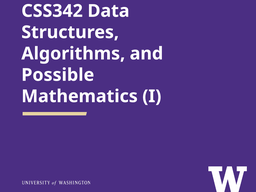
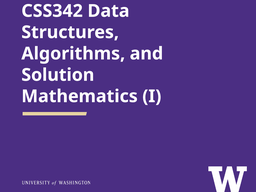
Possible: Possible -> Solution
